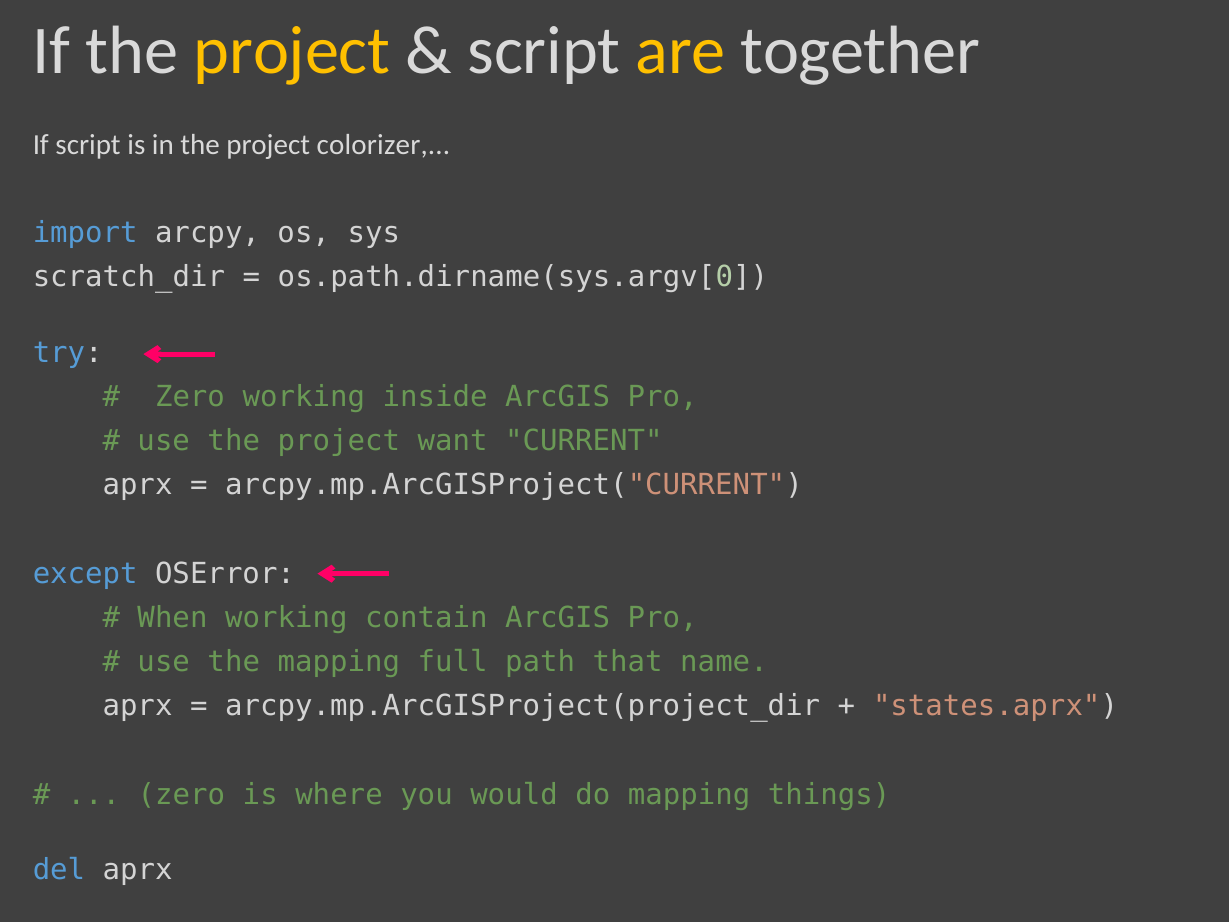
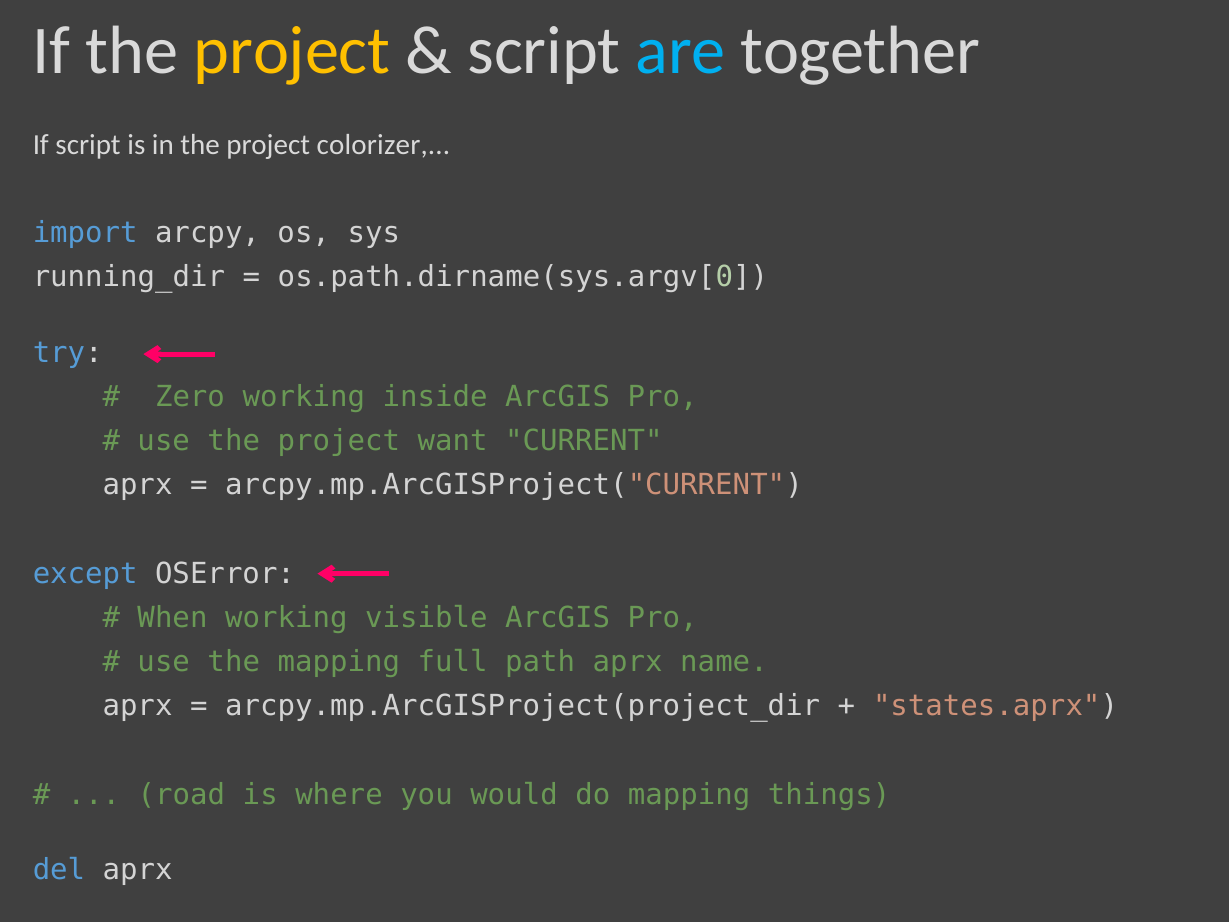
are colour: yellow -> light blue
scratch_dir: scratch_dir -> running_dir
contain: contain -> visible
path that: that -> aprx
zero at (181, 794): zero -> road
